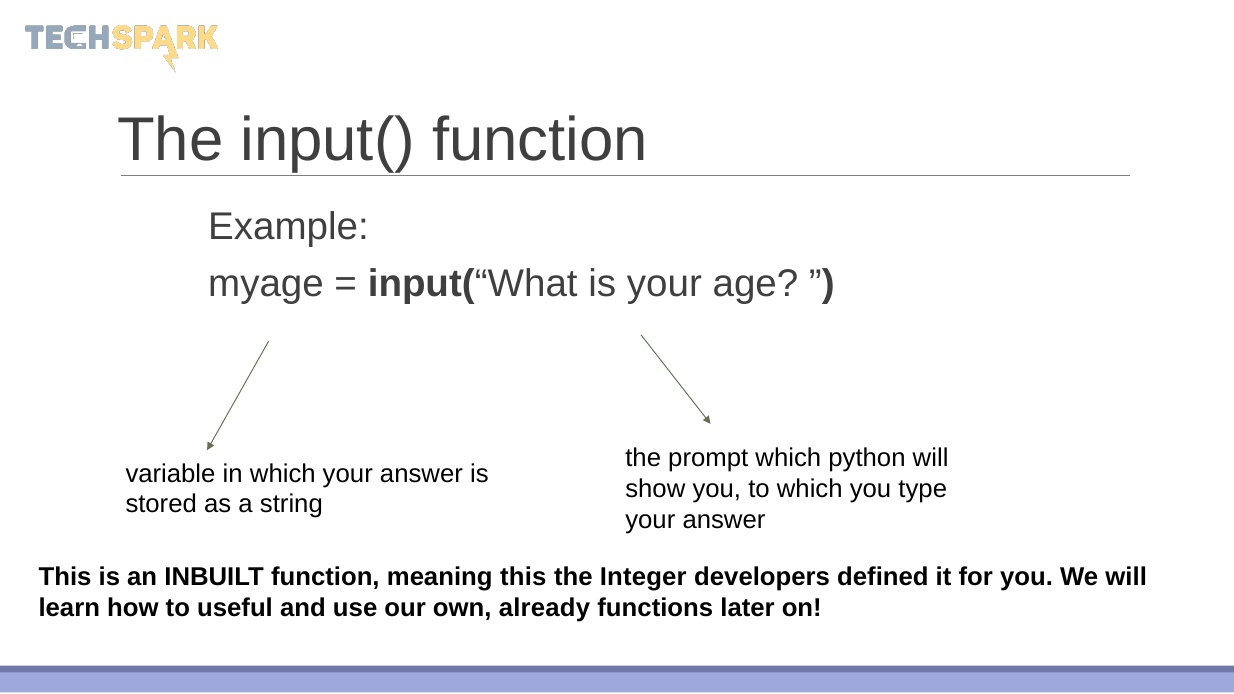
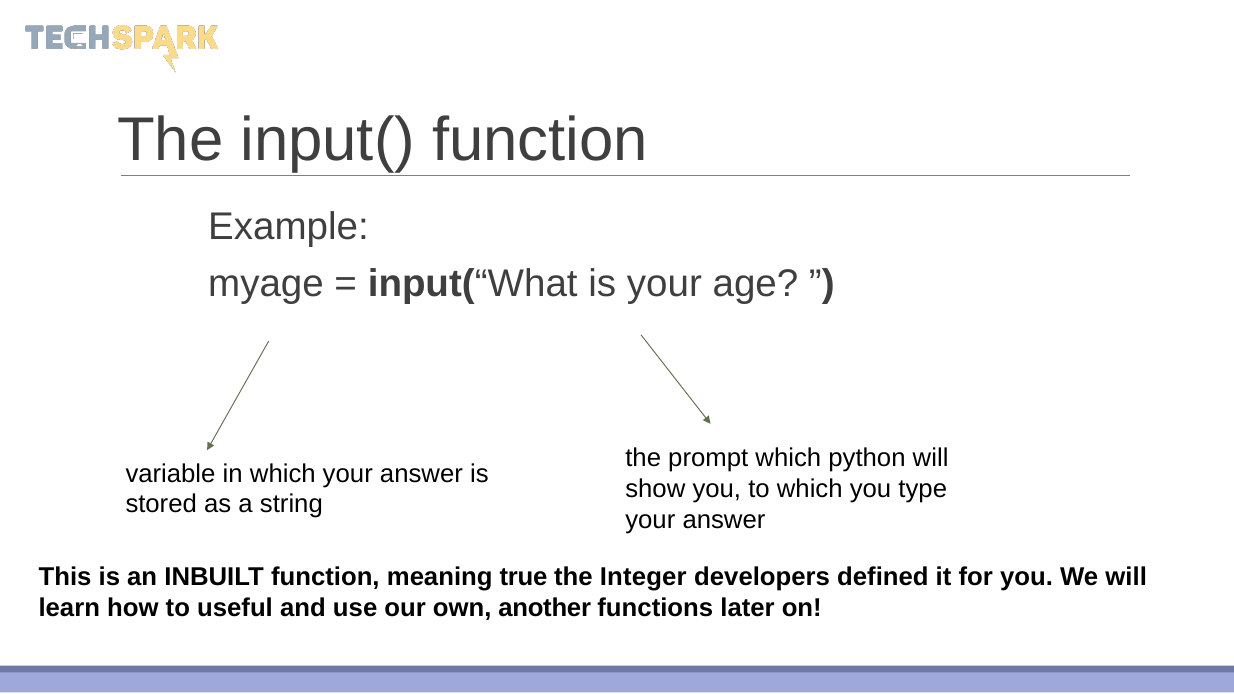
meaning this: this -> true
already: already -> another
